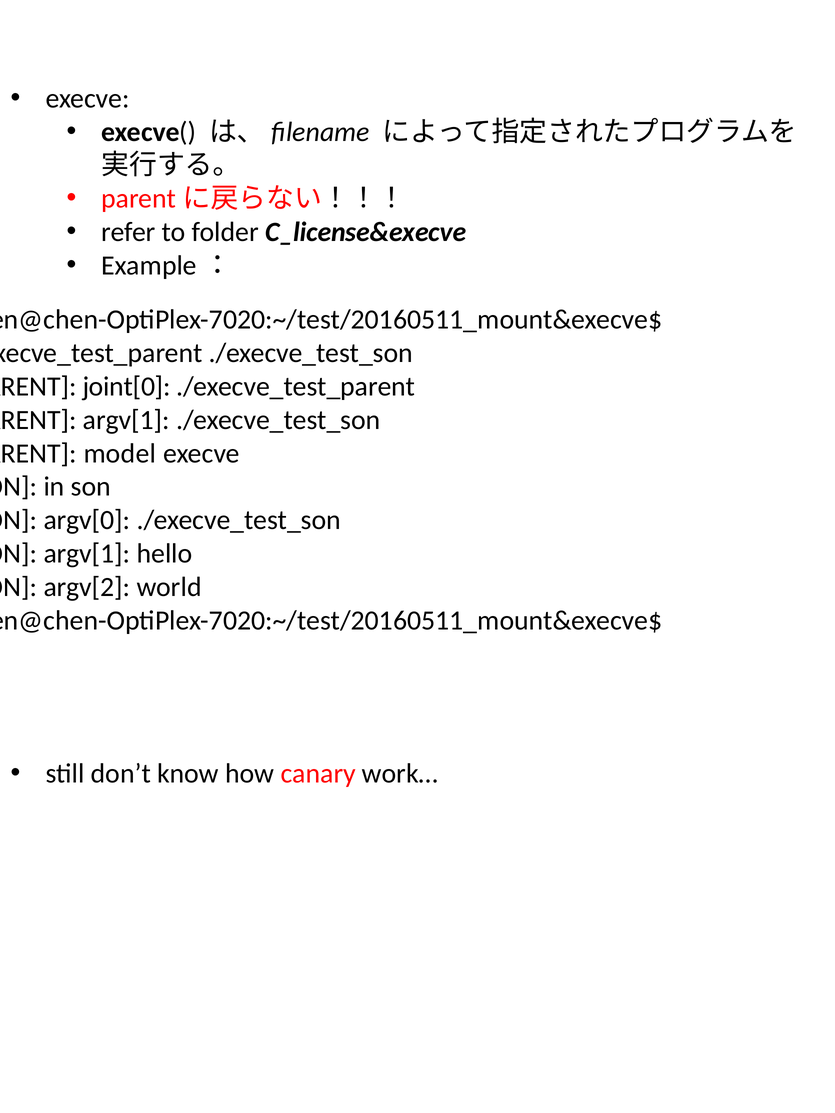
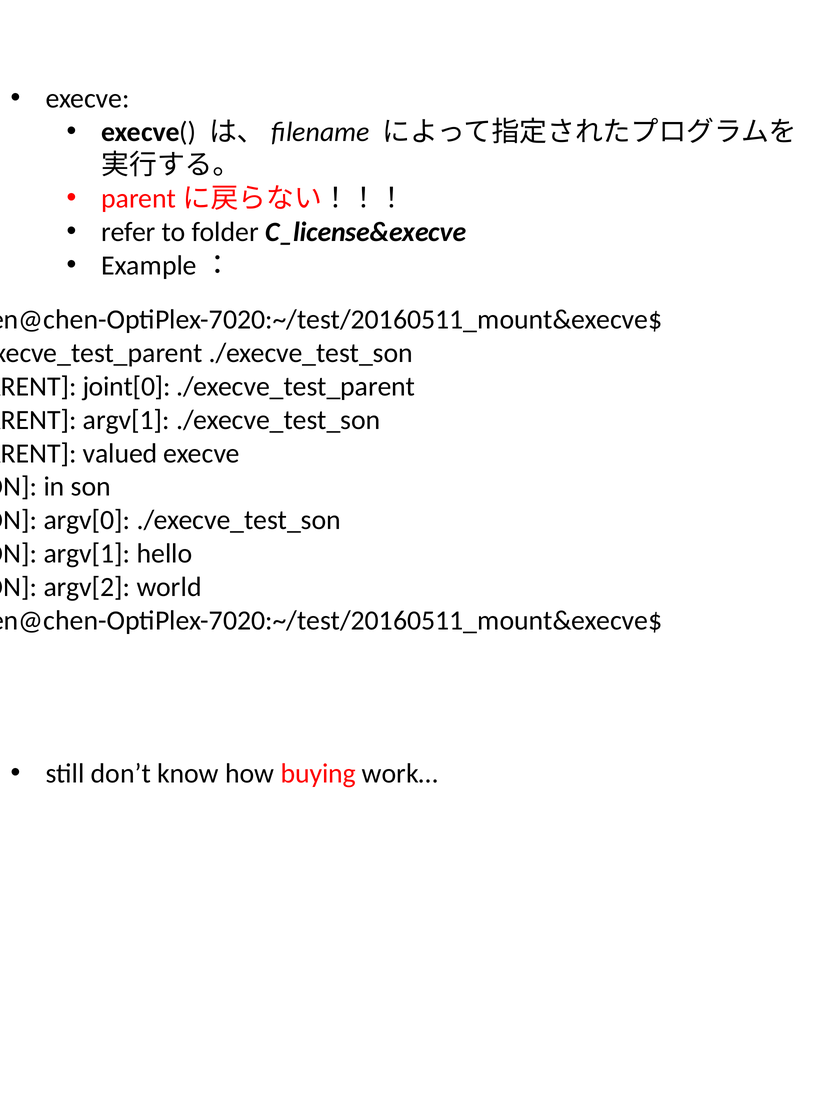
model: model -> valued
canary: canary -> buying
